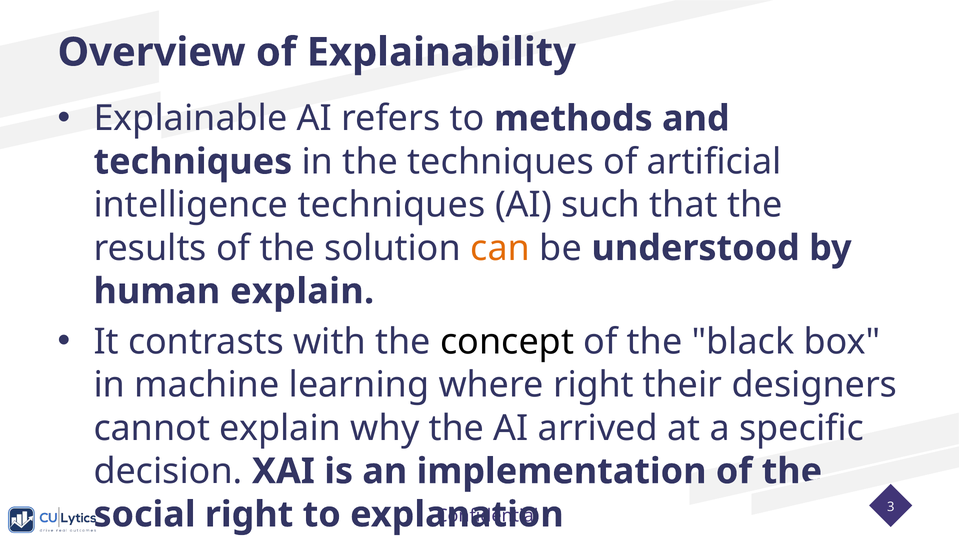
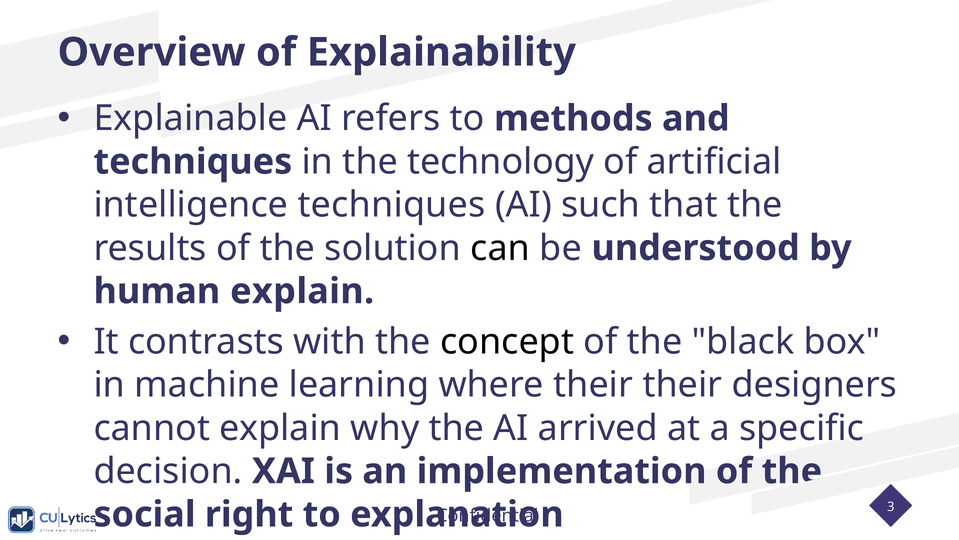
the techniques: techniques -> technology
can colour: orange -> black
where right: right -> their
